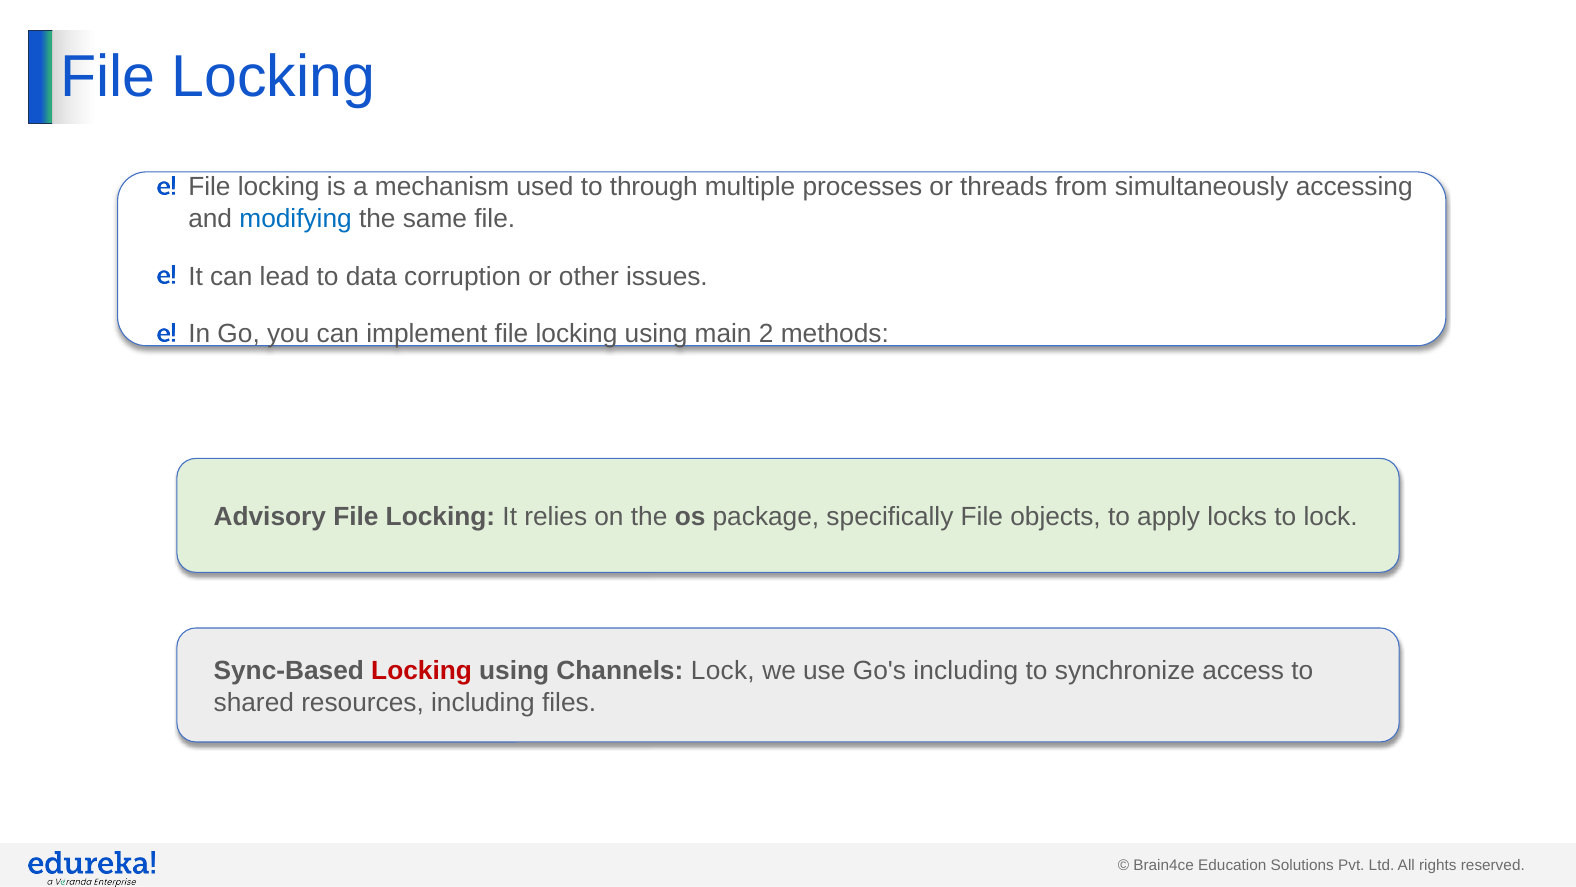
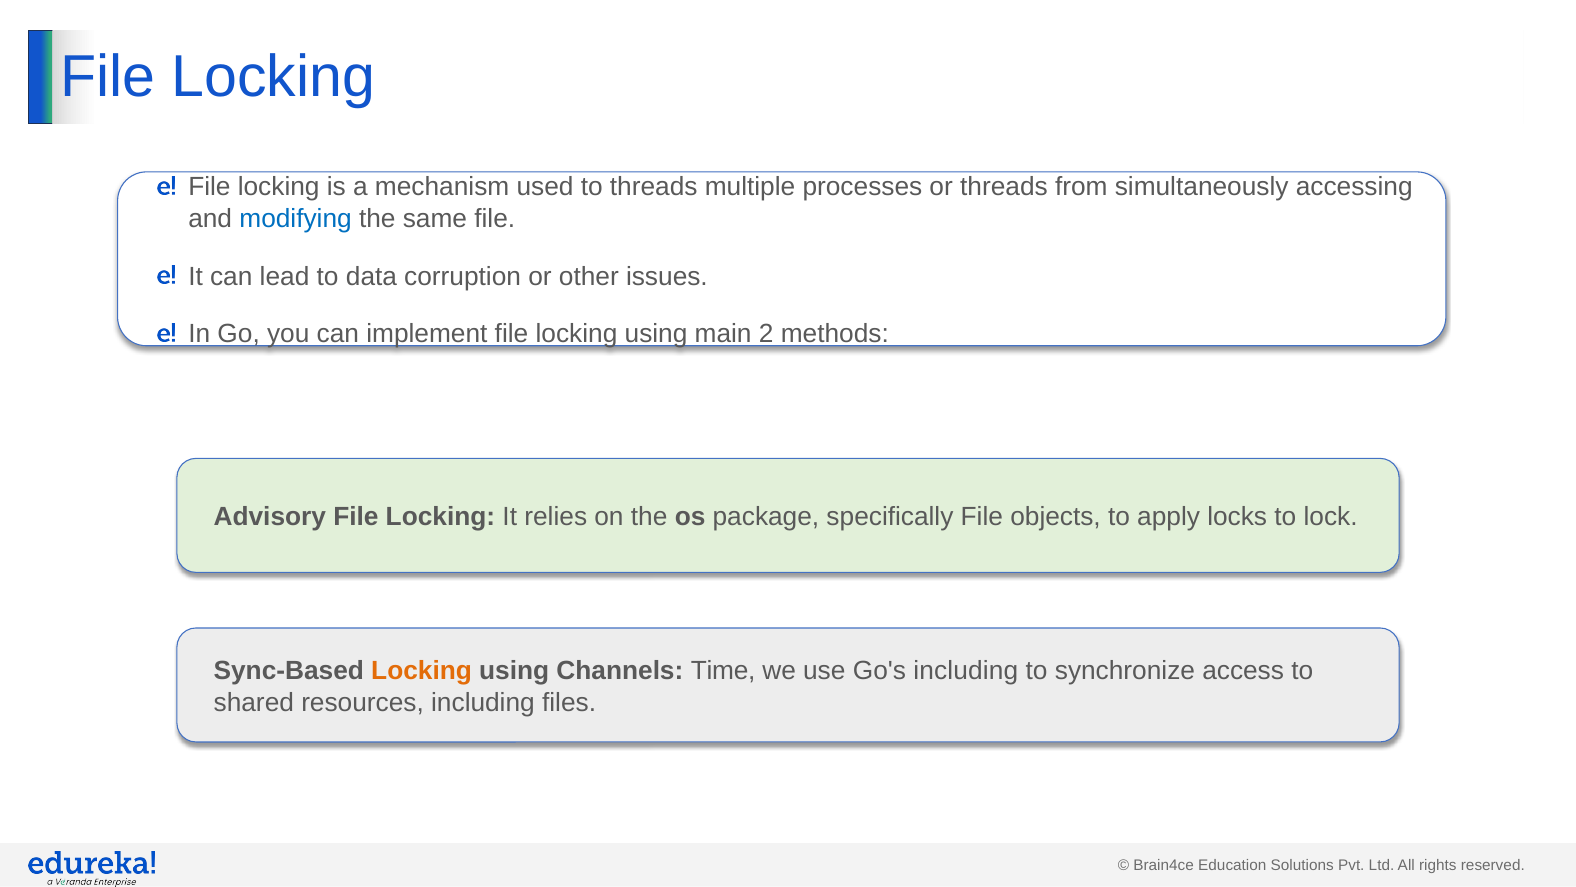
to through: through -> threads
Locking at (422, 671) colour: red -> orange
Channels Lock: Lock -> Time
